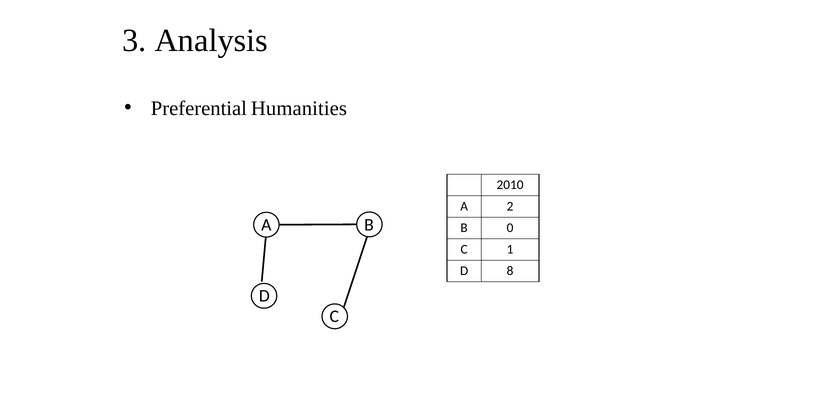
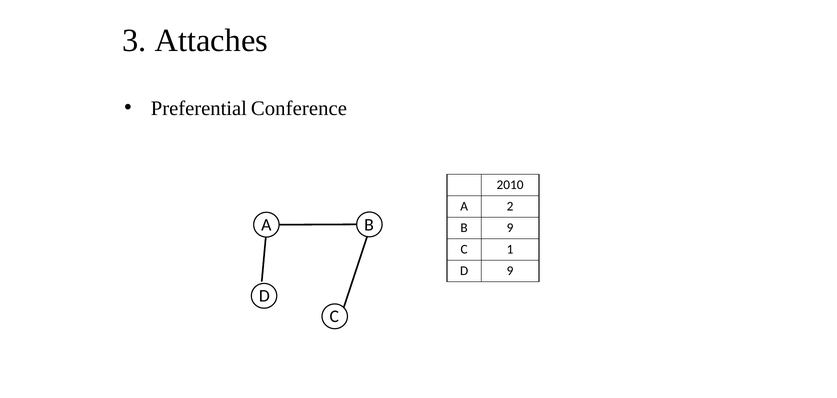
Analysis: Analysis -> Attaches
Humanities: Humanities -> Conference
B 0: 0 -> 9
D 8: 8 -> 9
